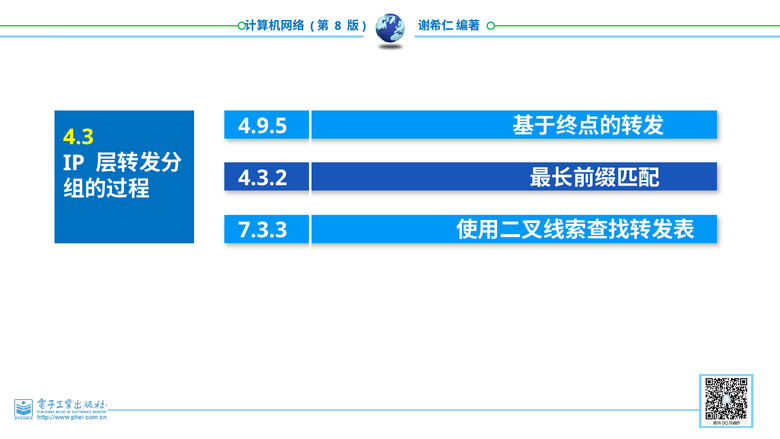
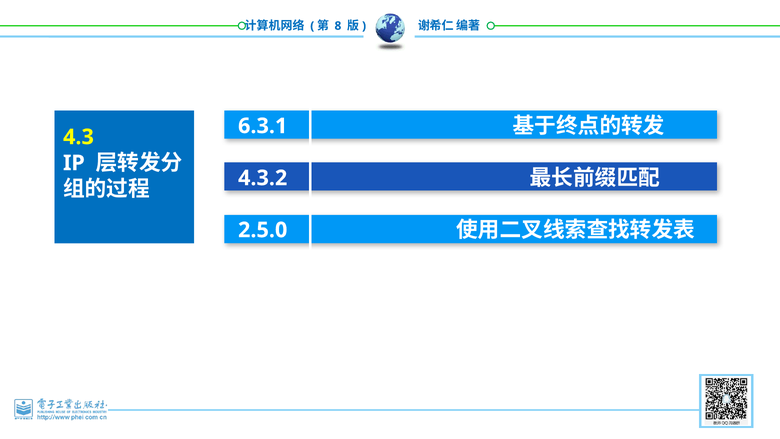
4.9.5: 4.9.5 -> 6.3.1
7.3.3: 7.3.3 -> 2.5.0
